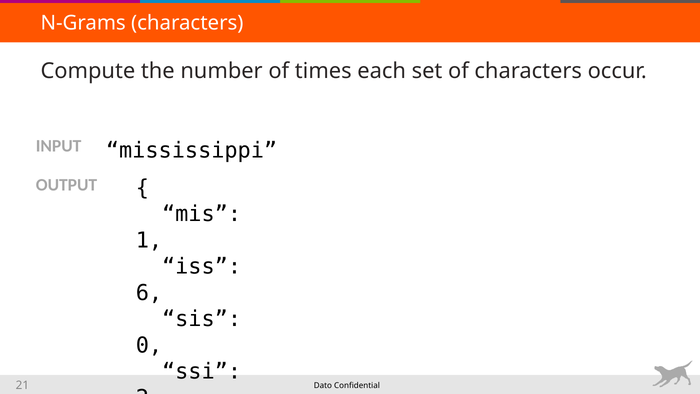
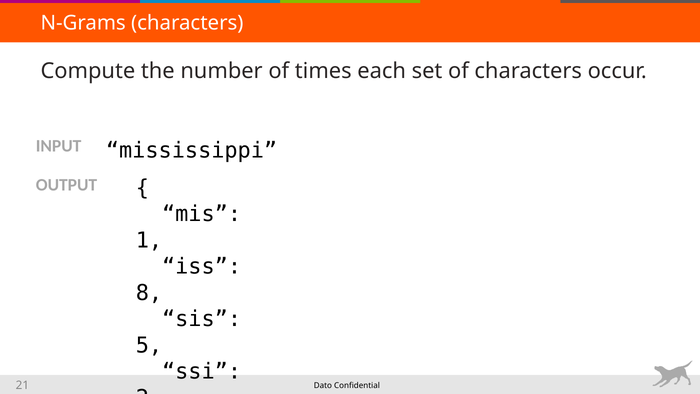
6: 6 -> 8
0: 0 -> 5
